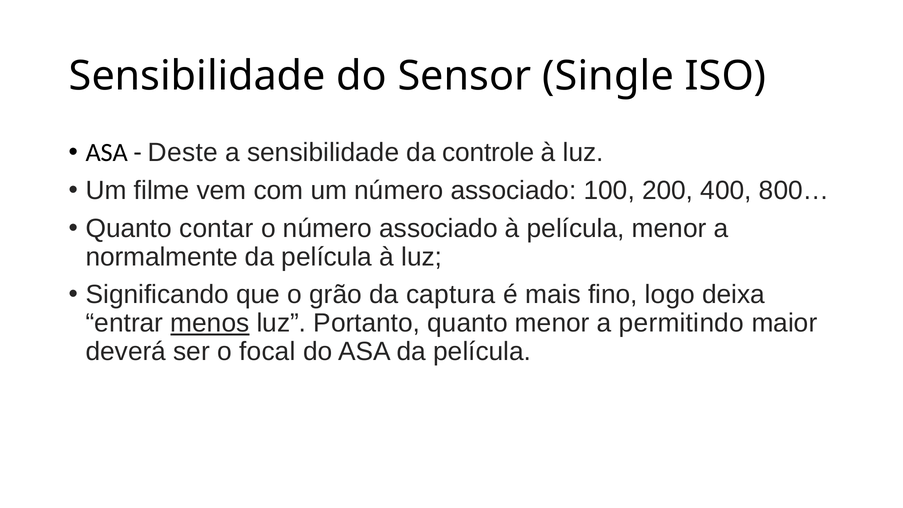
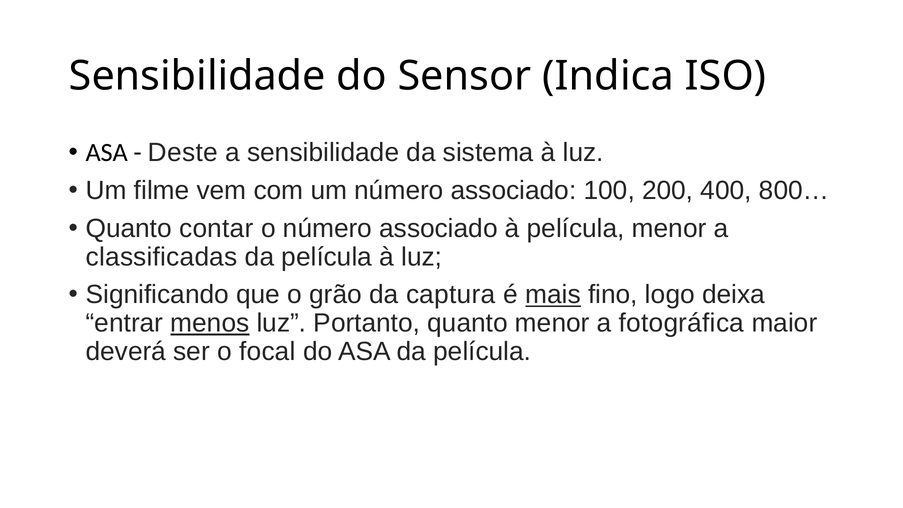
Single: Single -> Indica
controle: controle -> sistema
normalmente: normalmente -> classificadas
mais underline: none -> present
permitindo: permitindo -> fotográfica
